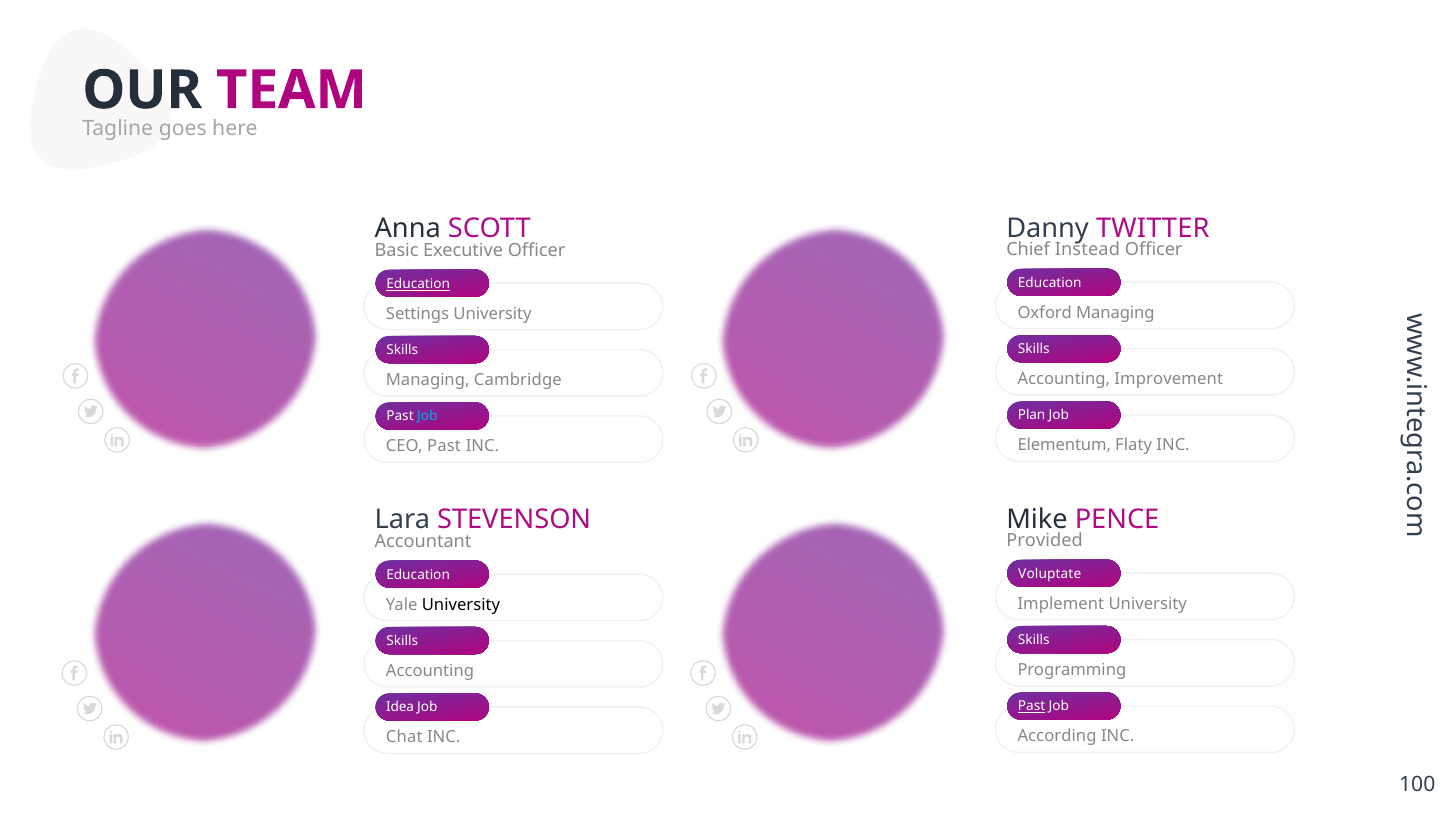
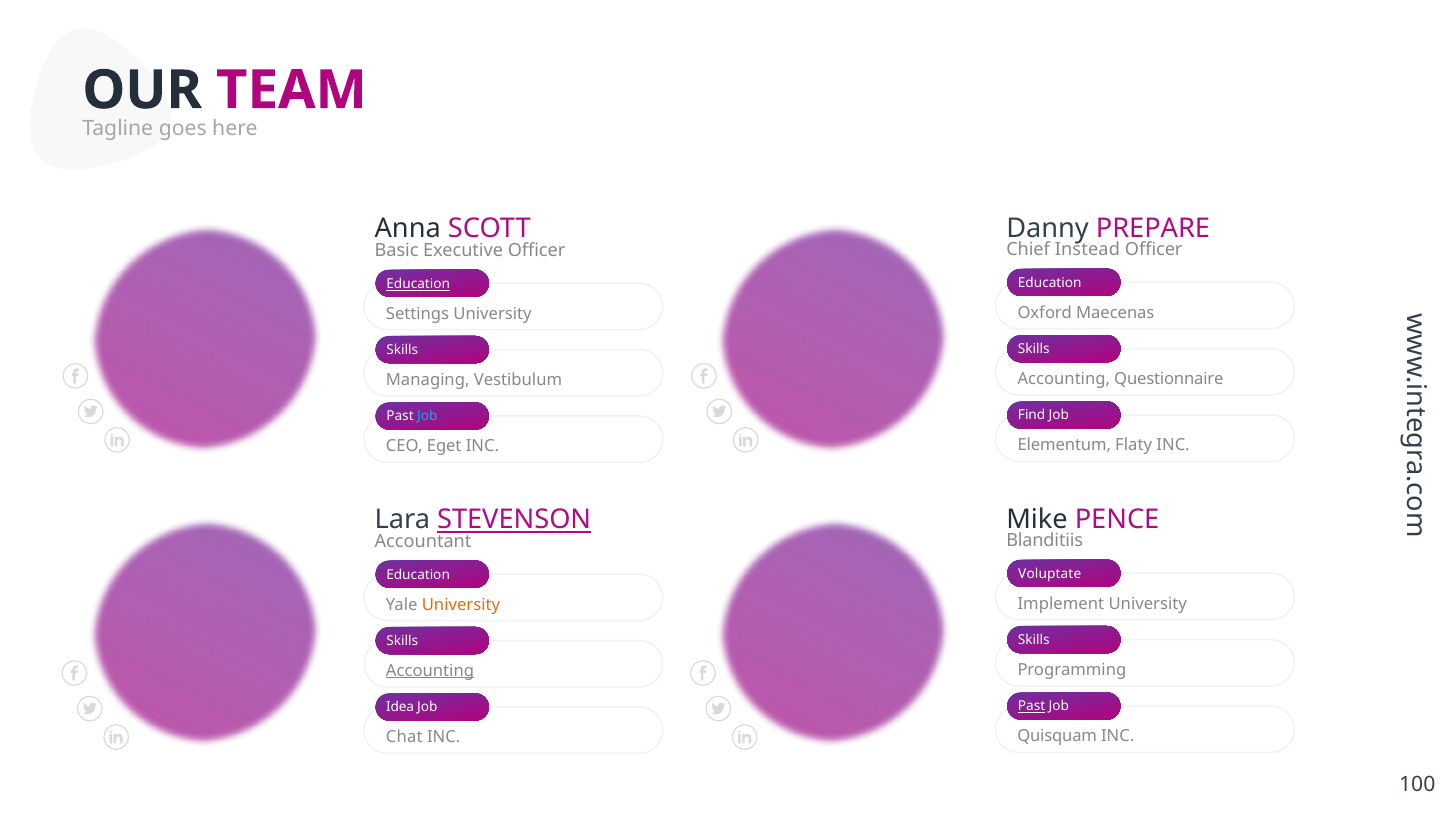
TWITTER: TWITTER -> PREPARE
Oxford Managing: Managing -> Maecenas
Improvement: Improvement -> Questionnaire
Cambridge: Cambridge -> Vestibulum
Plan: Plan -> Find
CEO Past: Past -> Eget
STEVENSON underline: none -> present
Provided: Provided -> Blanditiis
University at (461, 605) colour: black -> orange
Accounting at (430, 671) underline: none -> present
According: According -> Quisquam
